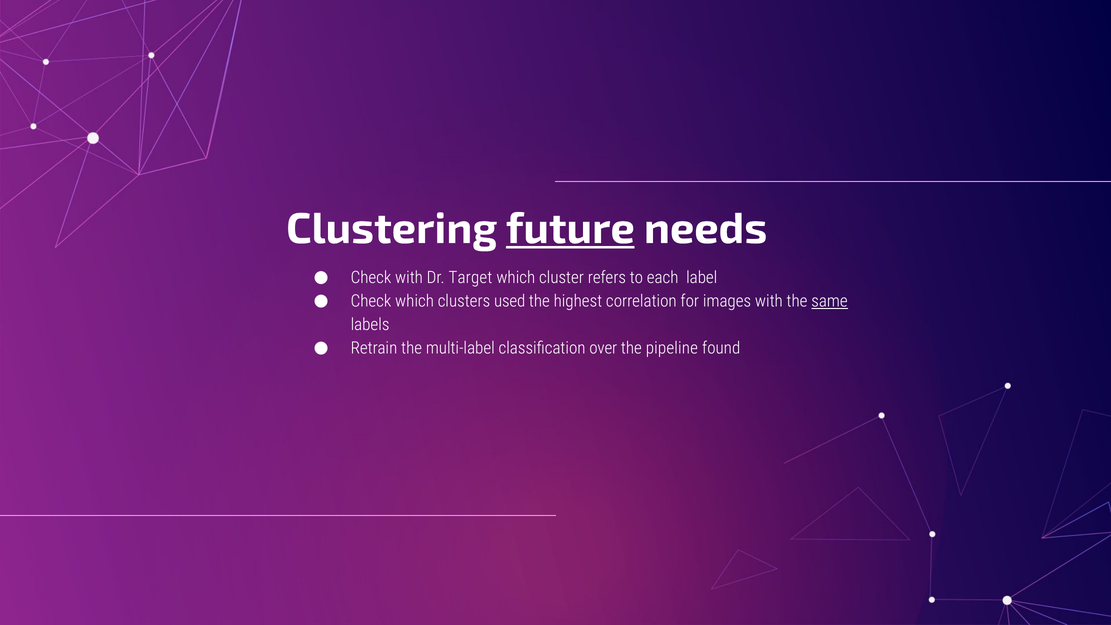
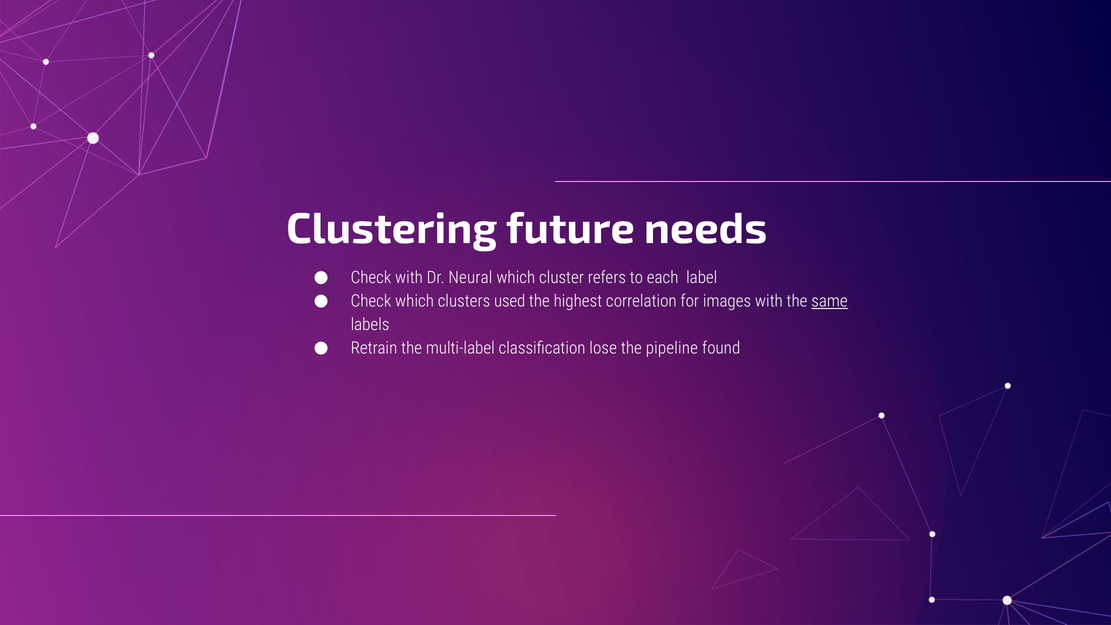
future underline: present -> none
Target: Target -> Neural
over: over -> lose
